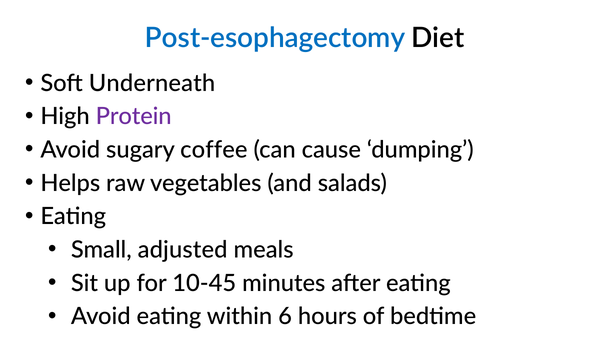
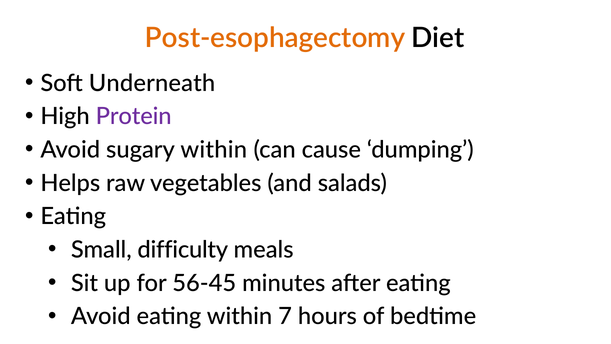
Post-esophagectomy colour: blue -> orange
sugary coffee: coffee -> within
adjusted: adjusted -> difficulty
10-45: 10-45 -> 56-45
6: 6 -> 7
